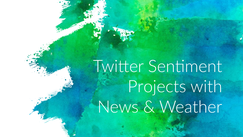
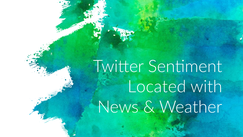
Projects: Projects -> Located
